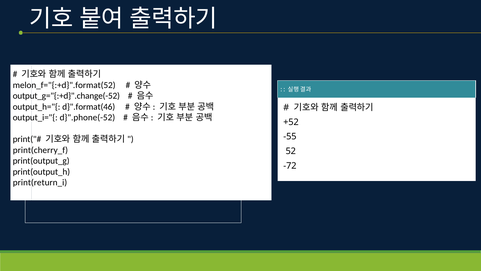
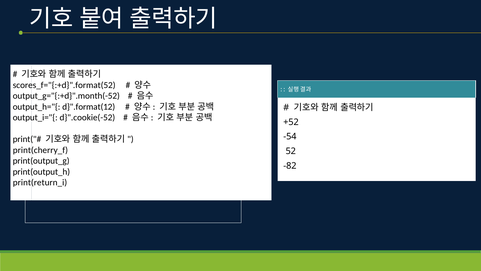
melon_f="{:+d}".format(52: melon_f="{:+d}".format(52 -> scores_f="{:+d}".format(52
output_g="{:+d}".change(-52: output_g="{:+d}".change(-52 -> output_g="{:+d}".month(-52
d}".format(46: d}".format(46 -> d}".format(12
d}".phone(-52: d}".phone(-52 -> d}".cookie(-52
-55: -55 -> -54
-72: -72 -> -82
